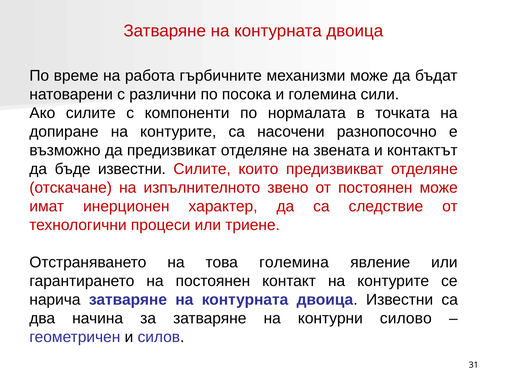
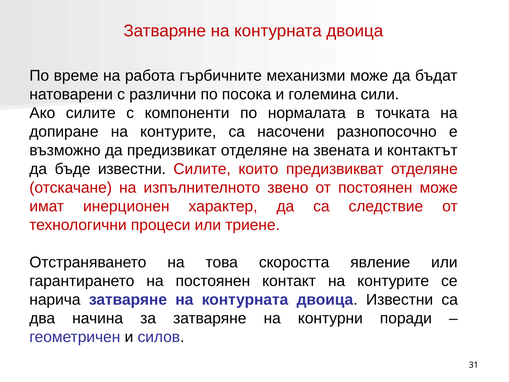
това големина: големина -> скоростта
силово: силово -> поради
